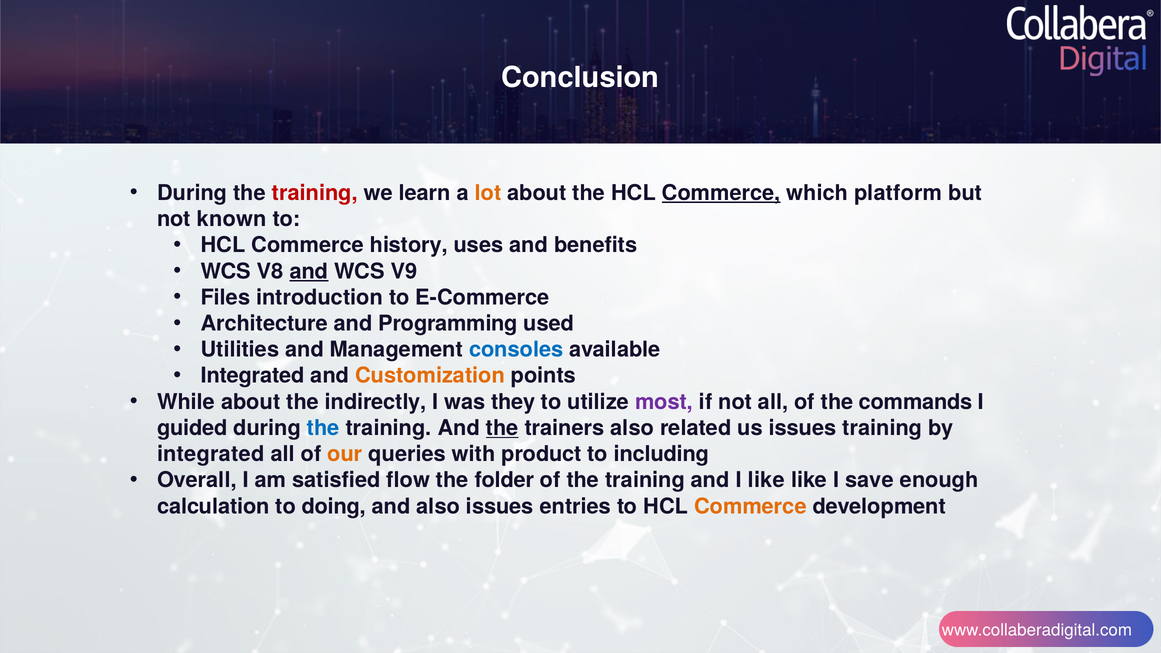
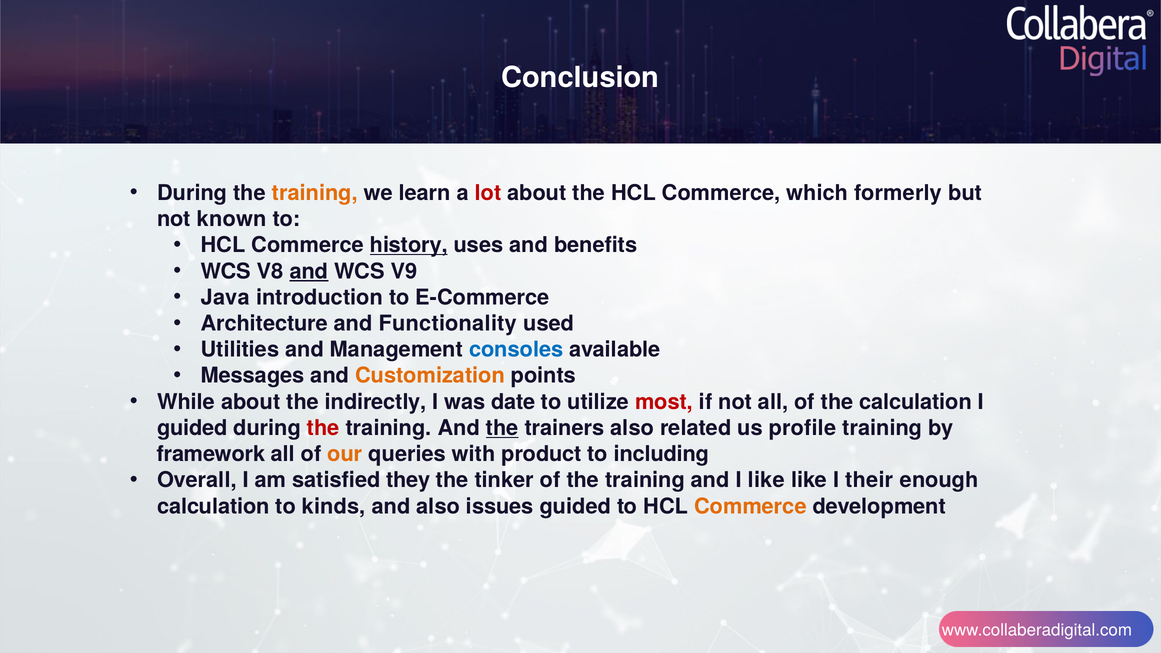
training at (315, 193) colour: red -> orange
lot colour: orange -> red
Commerce at (721, 193) underline: present -> none
platform: platform -> formerly
history underline: none -> present
Files: Files -> Java
Programming: Programming -> Functionality
Integrated at (253, 376): Integrated -> Messages
they: they -> date
most colour: purple -> red
the commands: commands -> calculation
the at (323, 428) colour: blue -> red
us issues: issues -> profile
integrated at (211, 454): integrated -> framework
flow: flow -> they
folder: folder -> tinker
save: save -> their
doing: doing -> kinds
issues entries: entries -> guided
